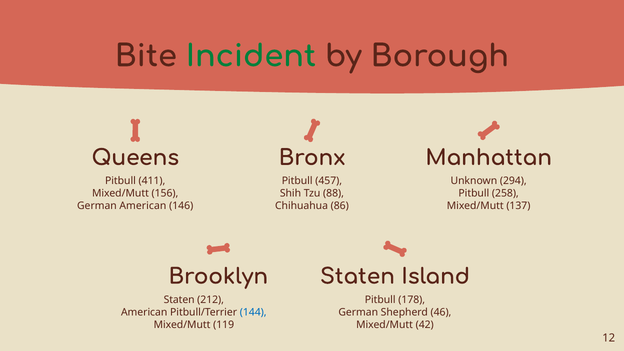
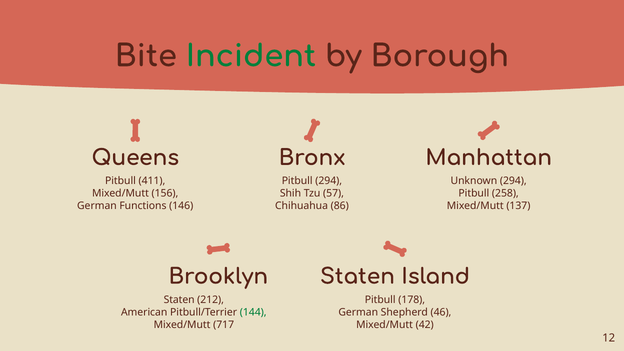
Pitbull 457: 457 -> 294
88: 88 -> 57
German American: American -> Functions
144 colour: blue -> green
119: 119 -> 717
